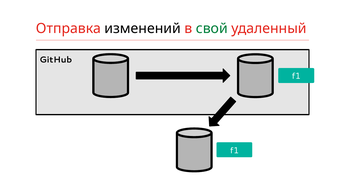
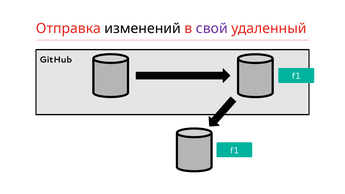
свой colour: green -> purple
